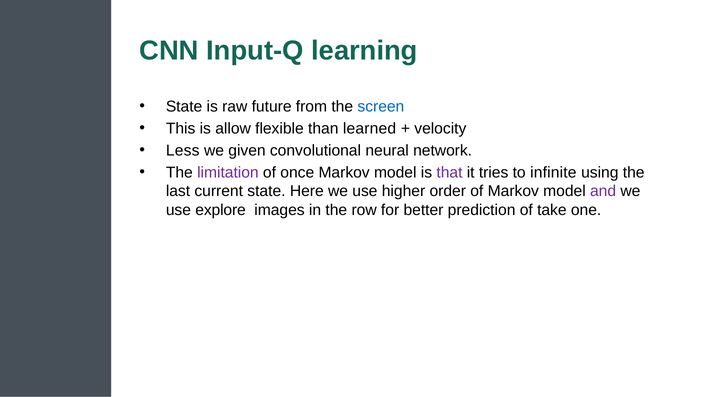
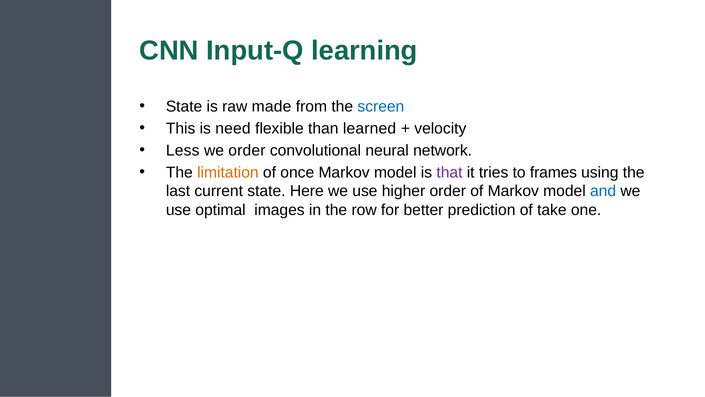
future: future -> made
allow: allow -> need
we given: given -> order
limitation colour: purple -> orange
infinite: infinite -> frames
and colour: purple -> blue
explore: explore -> optimal
